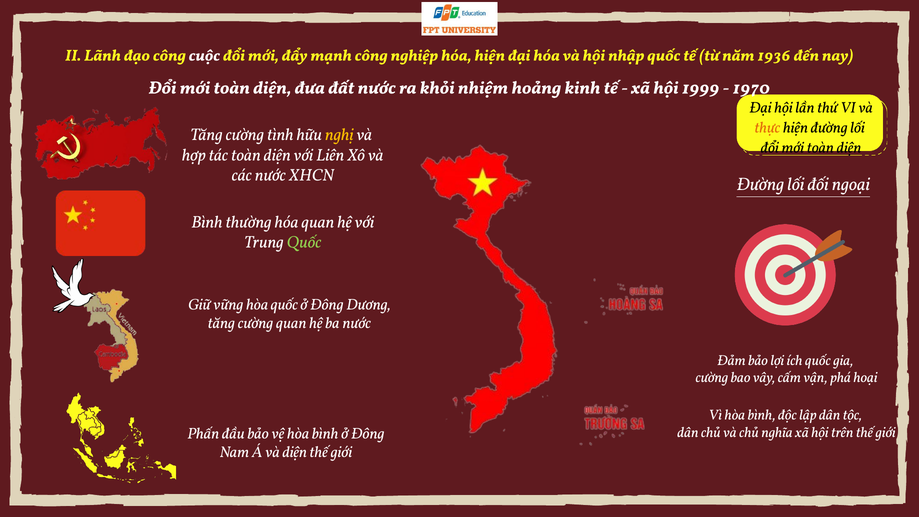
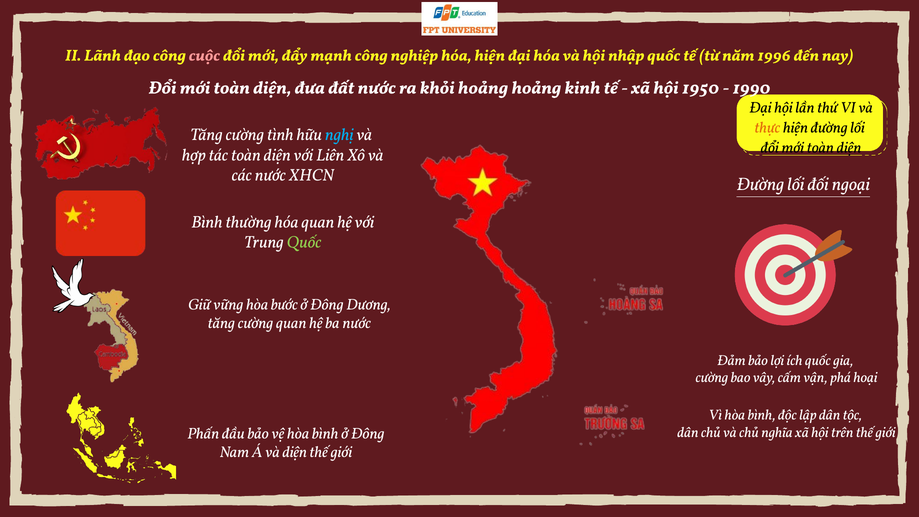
cuộc colour: white -> pink
1936: 1936 -> 1996
khỏi nhiệm: nhiệm -> hoảng
1999: 1999 -> 1950
1970: 1970 -> 1990
nghị colour: yellow -> light blue
hòa quốc: quốc -> bước
